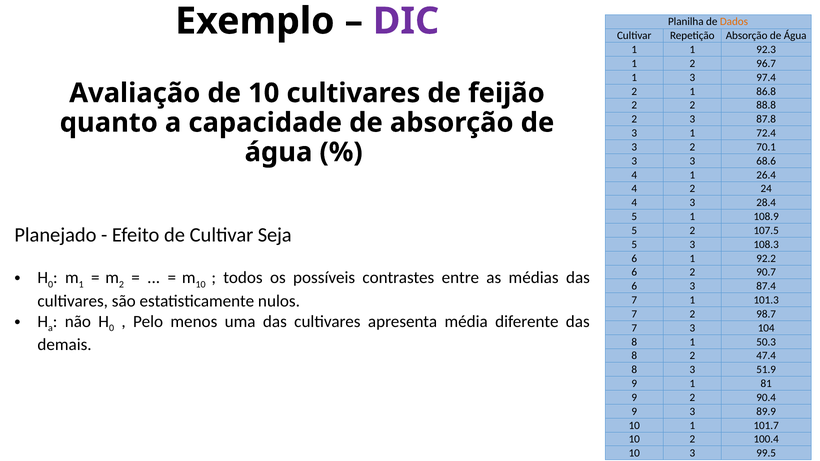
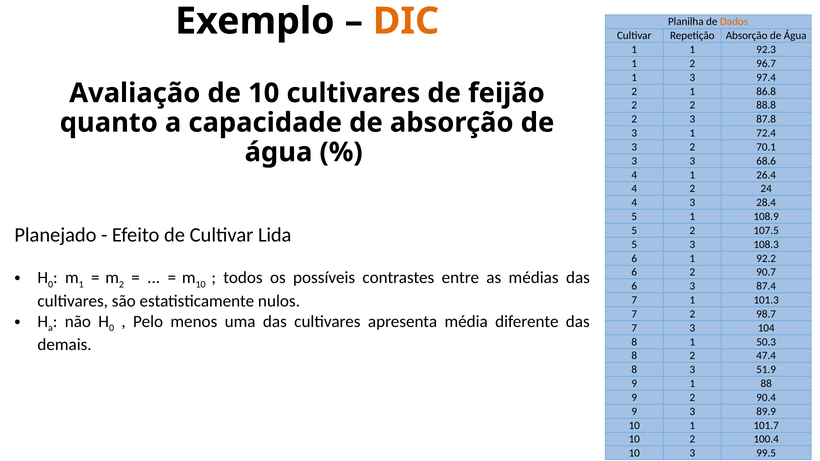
DIC colour: purple -> orange
Seja: Seja -> Lida
81: 81 -> 88
